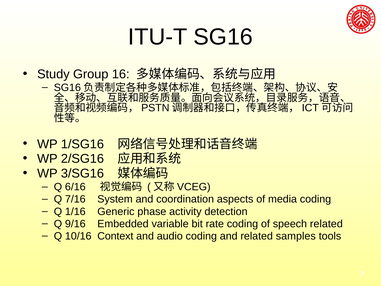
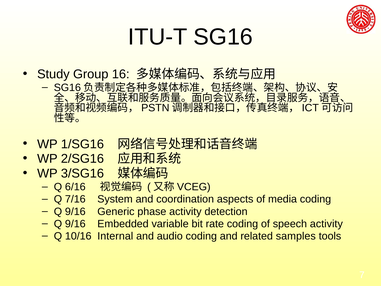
1/16 at (75, 211): 1/16 -> 9/16
speech related: related -> activity
Context: Context -> Internal
